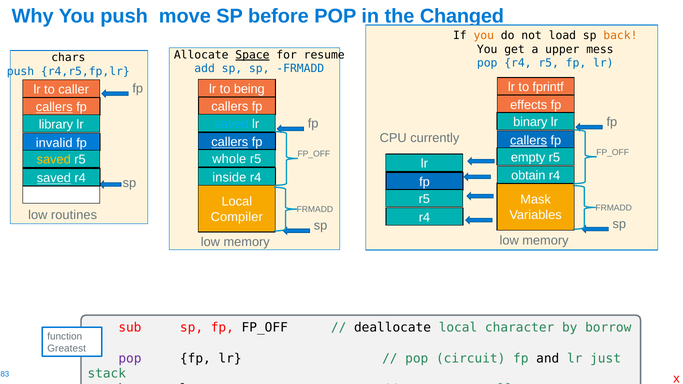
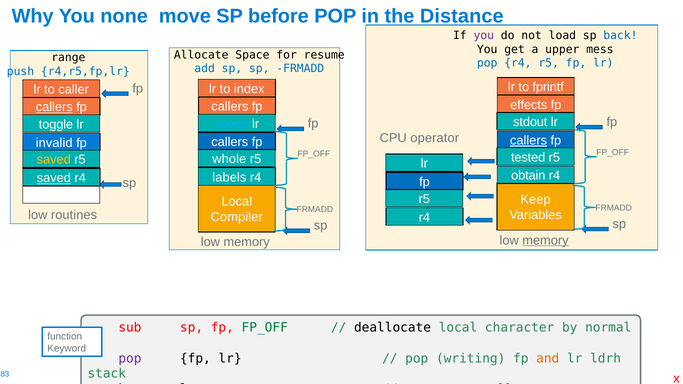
You push: push -> none
Changed: Changed -> Distance
you at (484, 36) colour: orange -> purple
back colour: orange -> blue
Space underline: present -> none
chars: chars -> range
being: being -> index
binary: binary -> stdout
library: library -> toggle
currently: currently -> operator
callers at (230, 142) underline: present -> none
empty: empty -> tested
inside: inside -> labels
Mask: Mask -> Keep
memory at (545, 240) underline: none -> present
FP_OFF at (265, 328) colour: black -> green
borrow: borrow -> normal
Greatest: Greatest -> Keyword
circuit: circuit -> writing
and colour: black -> orange
just: just -> ldrh
